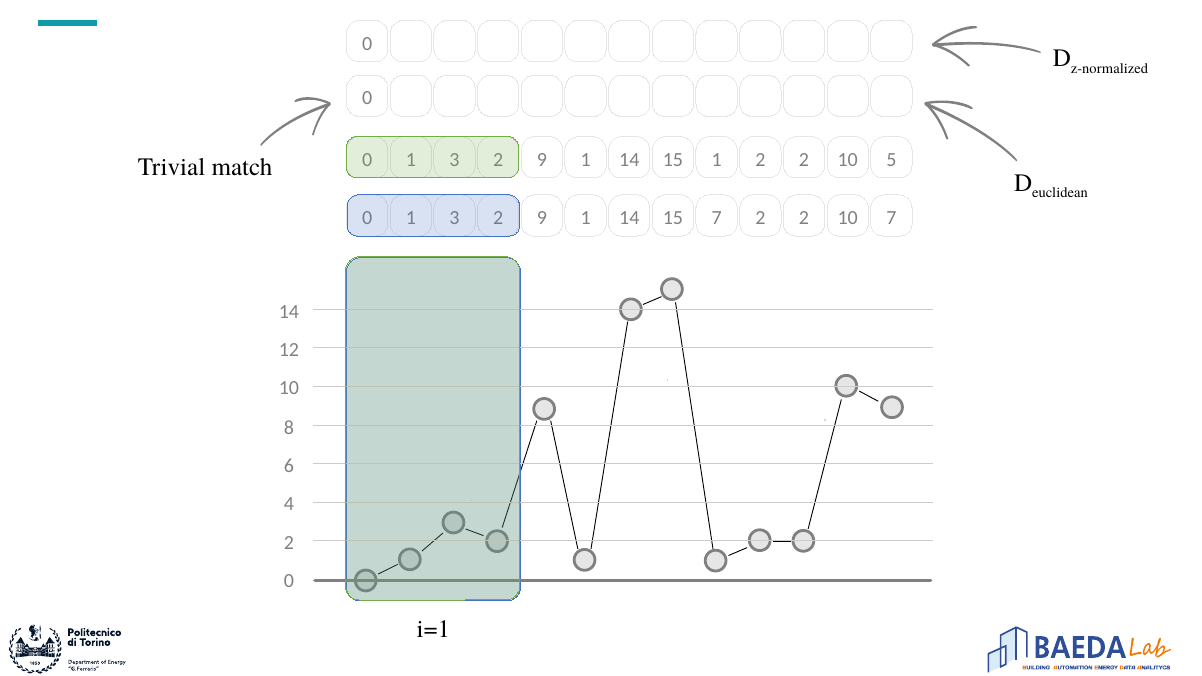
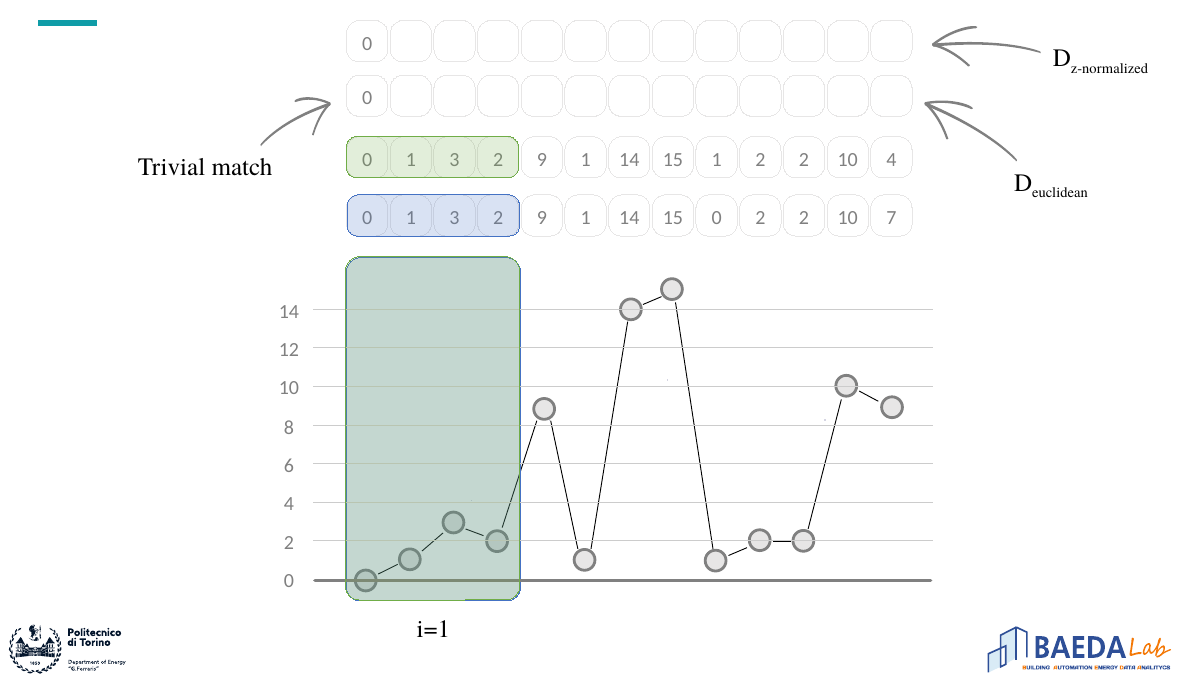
10 5: 5 -> 4
7 at (717, 218): 7 -> 0
